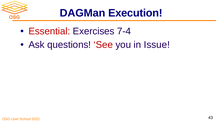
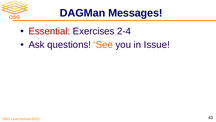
Execution: Execution -> Messages
7-4: 7-4 -> 2-4
See colour: red -> orange
